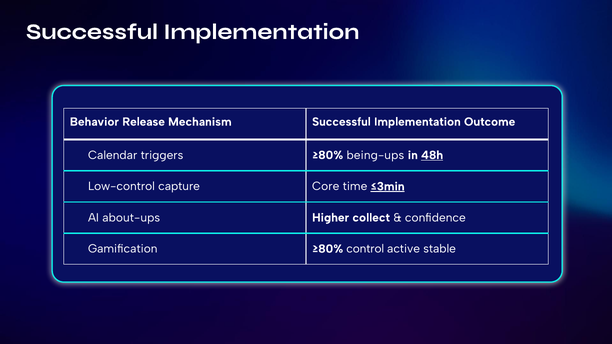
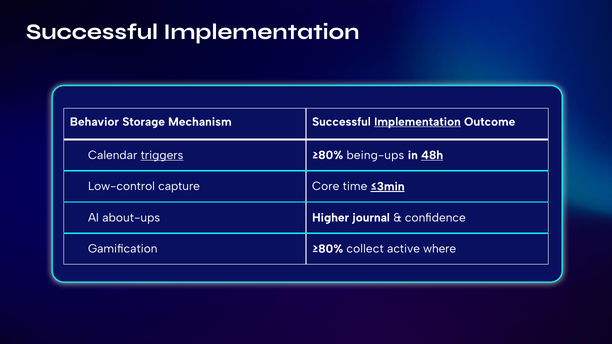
Release: Release -> Storage
Implementation at (417, 122) underline: none -> present
triggers underline: none -> present
collect: collect -> journal
control: control -> collect
stable: stable -> where
